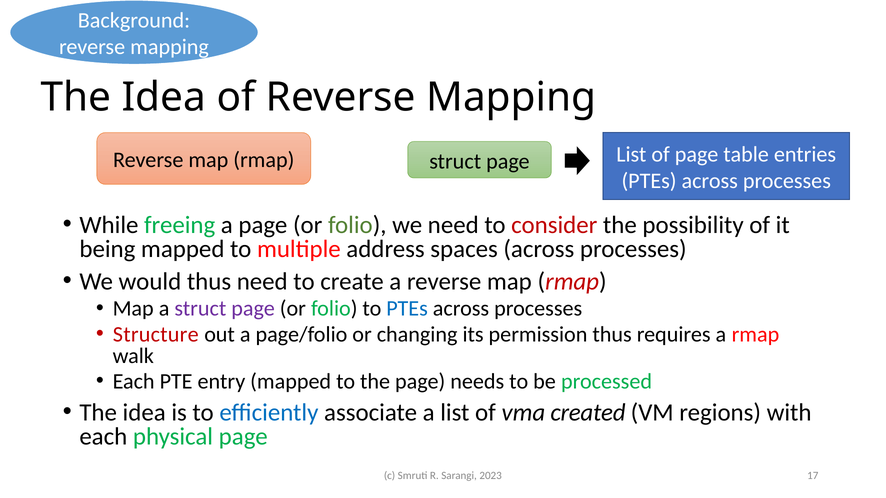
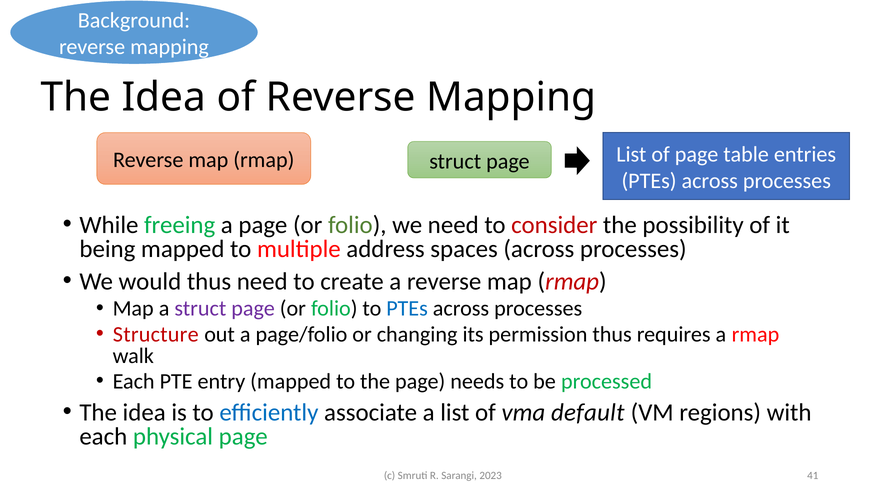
created: created -> default
17: 17 -> 41
